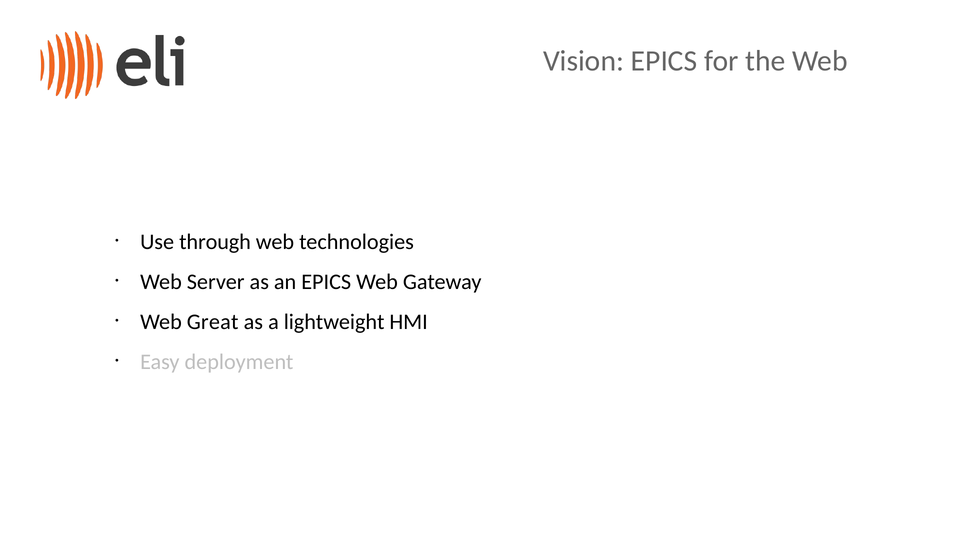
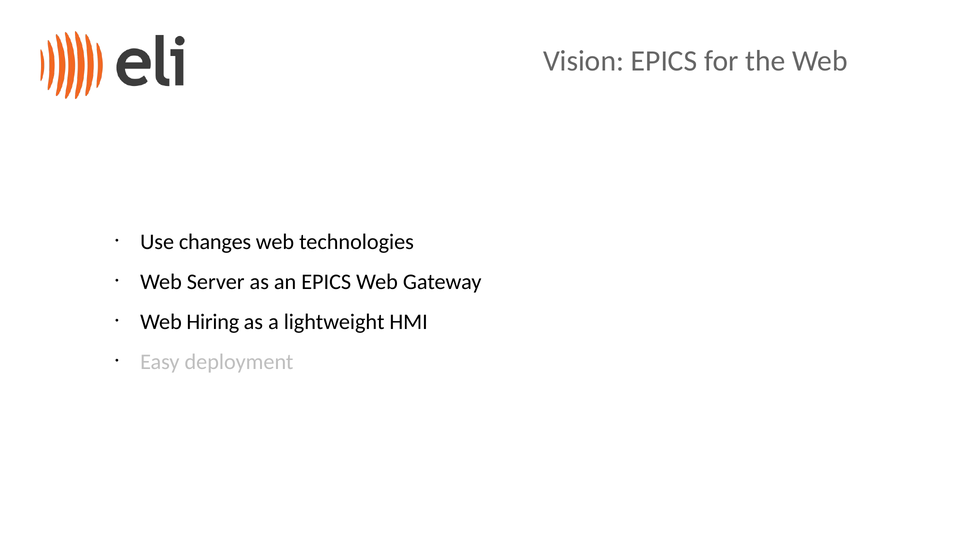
through: through -> changes
Great: Great -> Hiring
